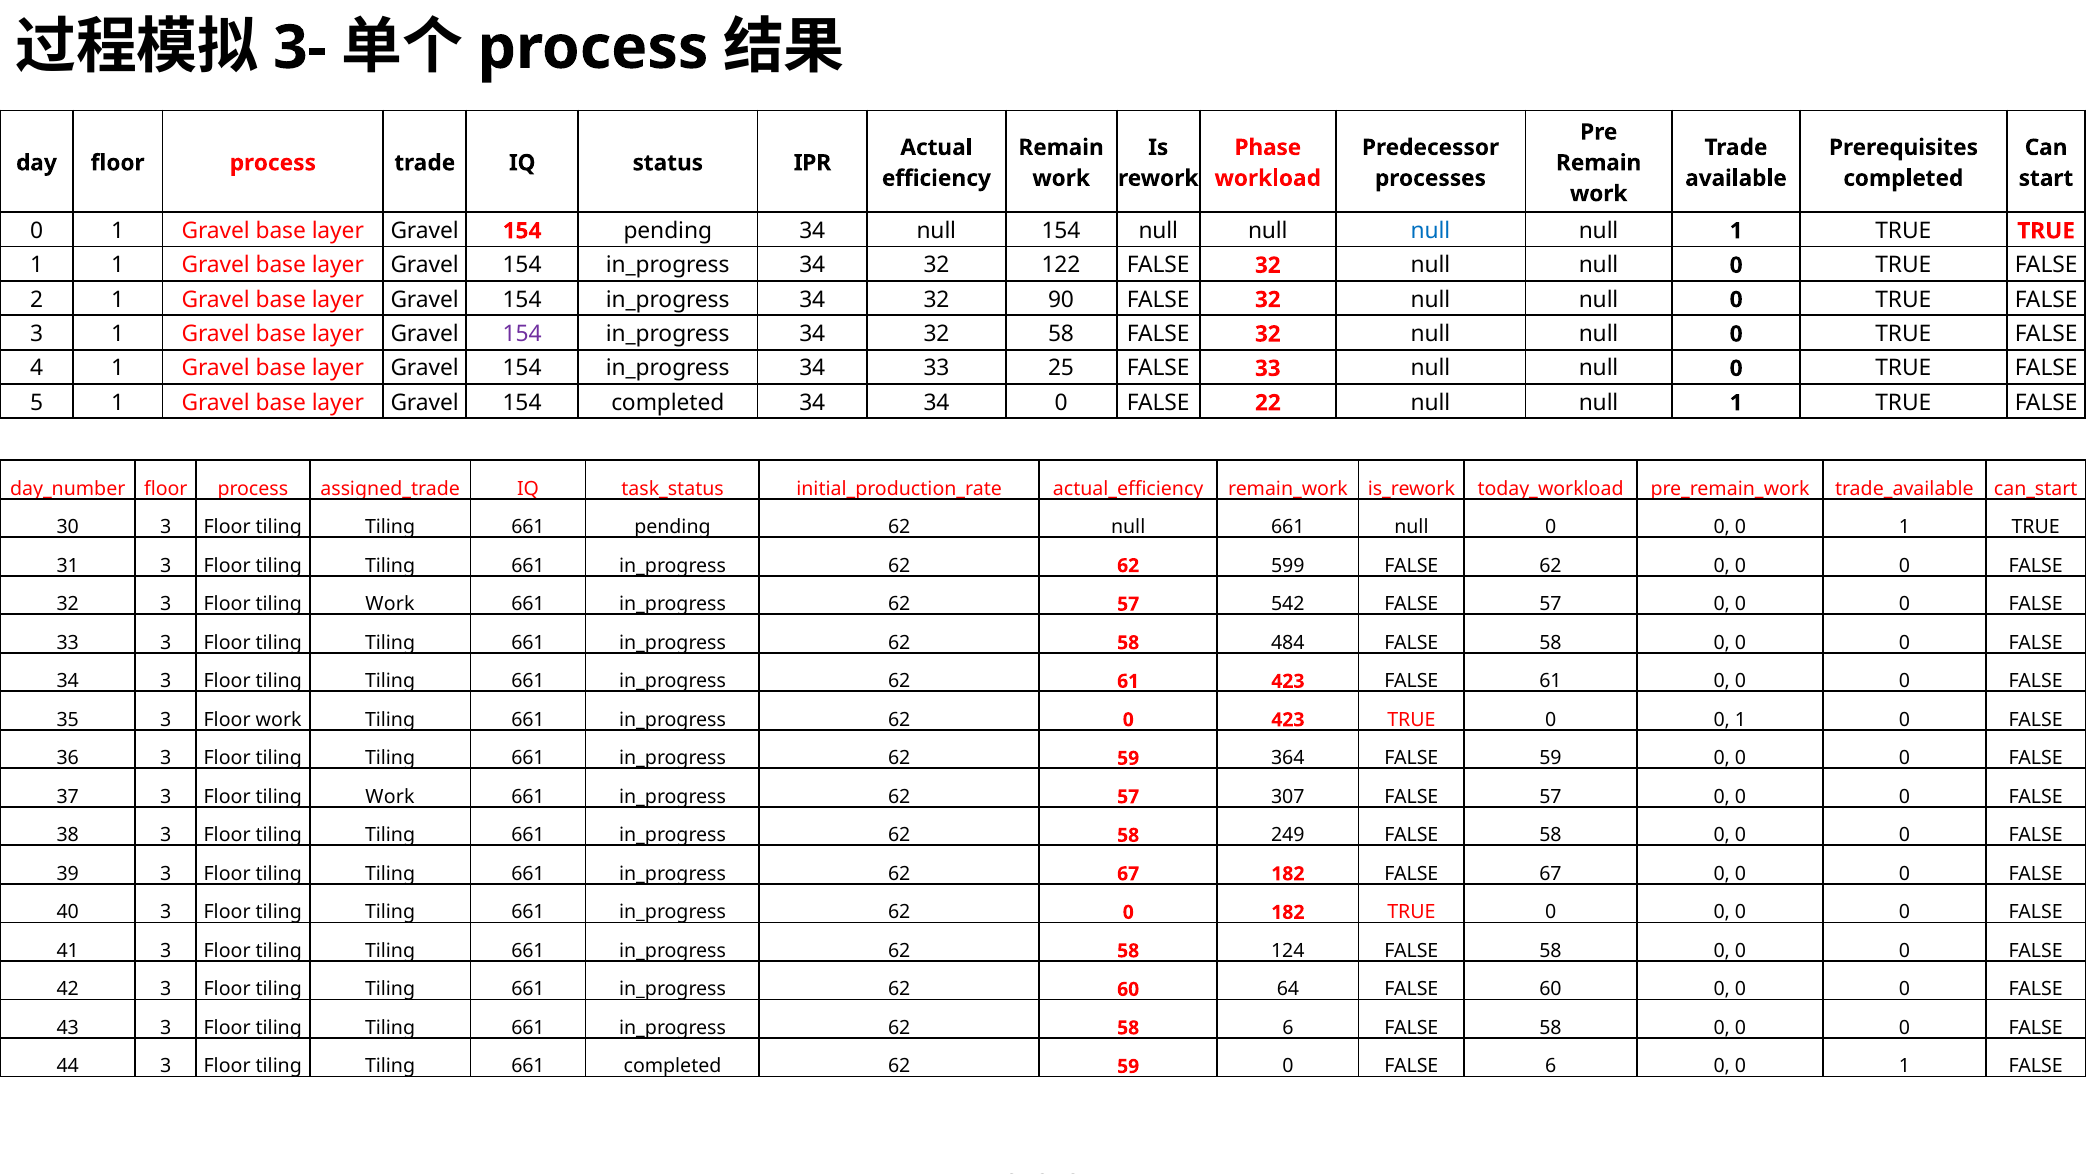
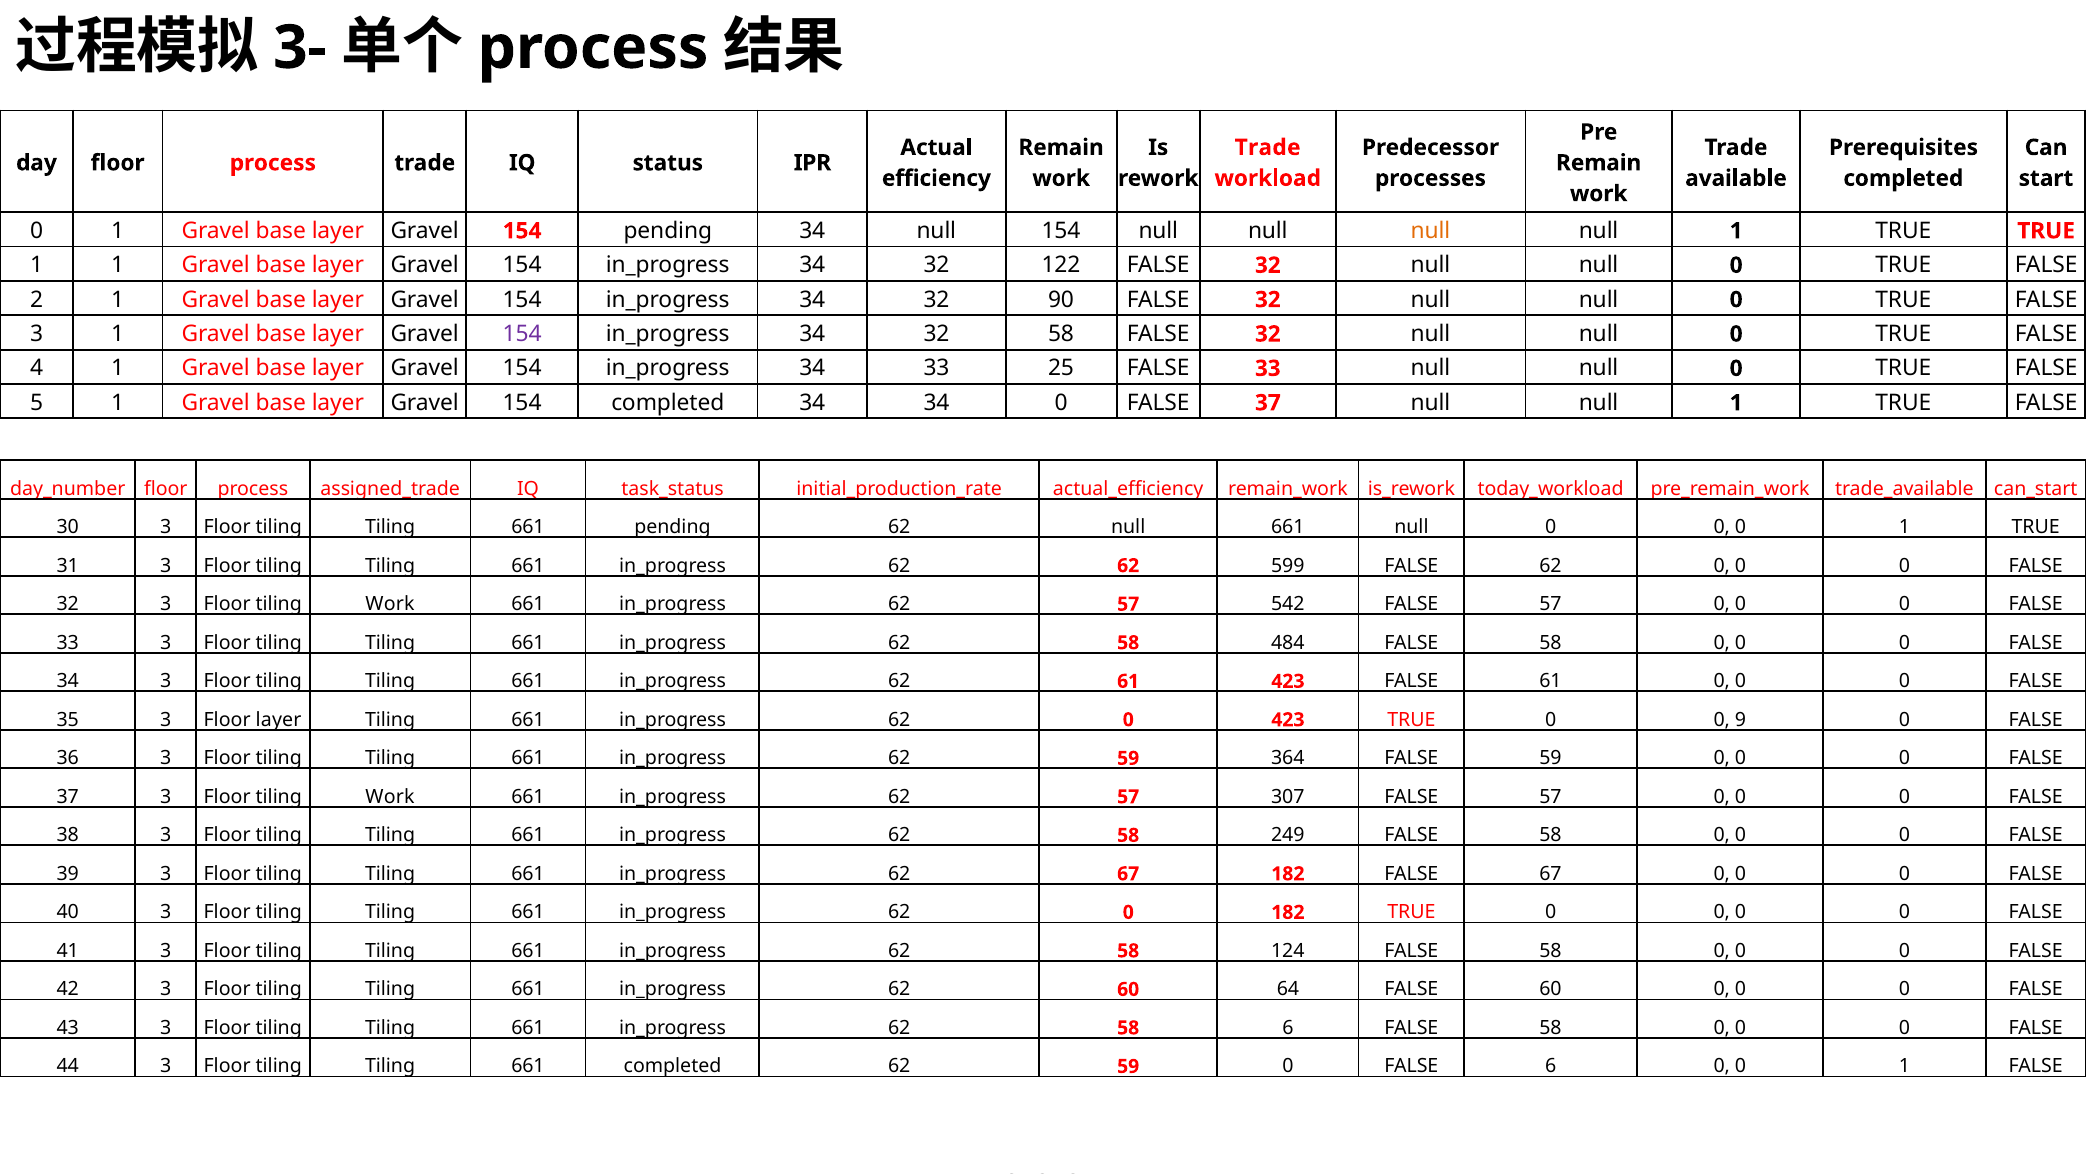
Phase at (1268, 147): Phase -> Trade
null at (1431, 231) colour: blue -> orange
34 0 FALSE 22: 22 -> 37
Floor work: work -> layer
TRUE 0 0 1: 1 -> 9
